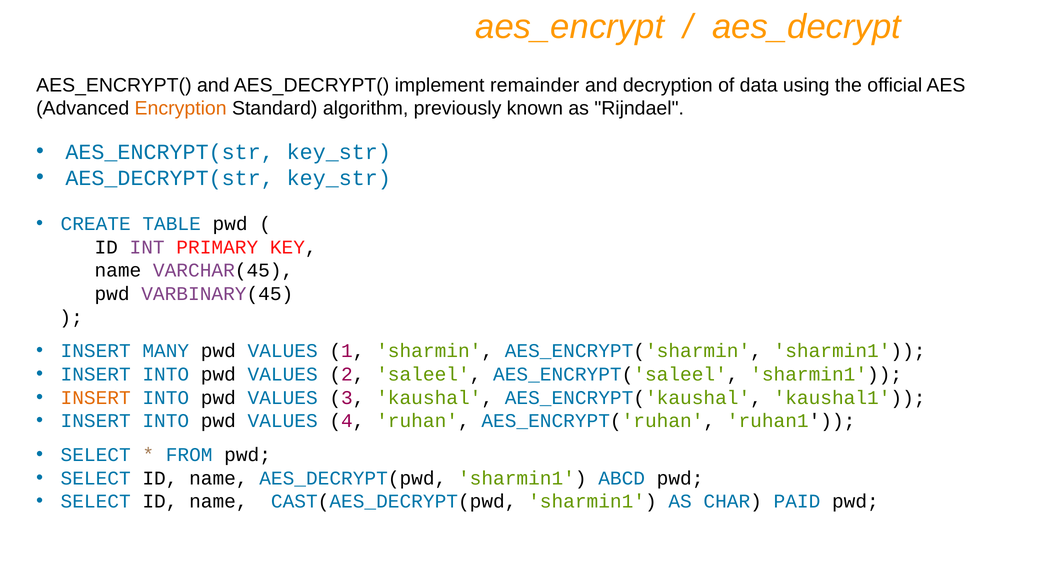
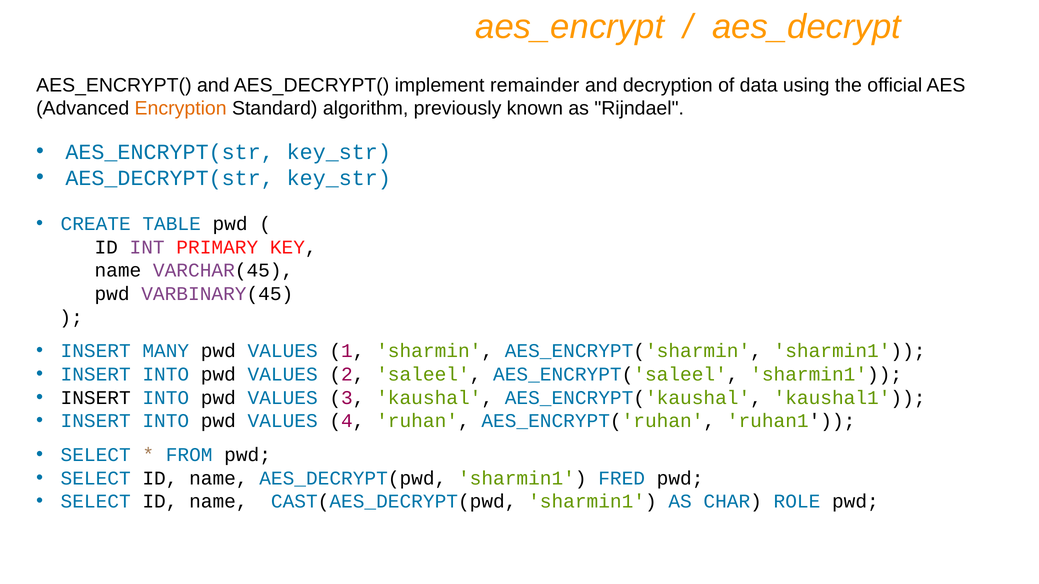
INSERT at (96, 398) colour: orange -> black
ABCD: ABCD -> FRED
PAID: PAID -> ROLE
